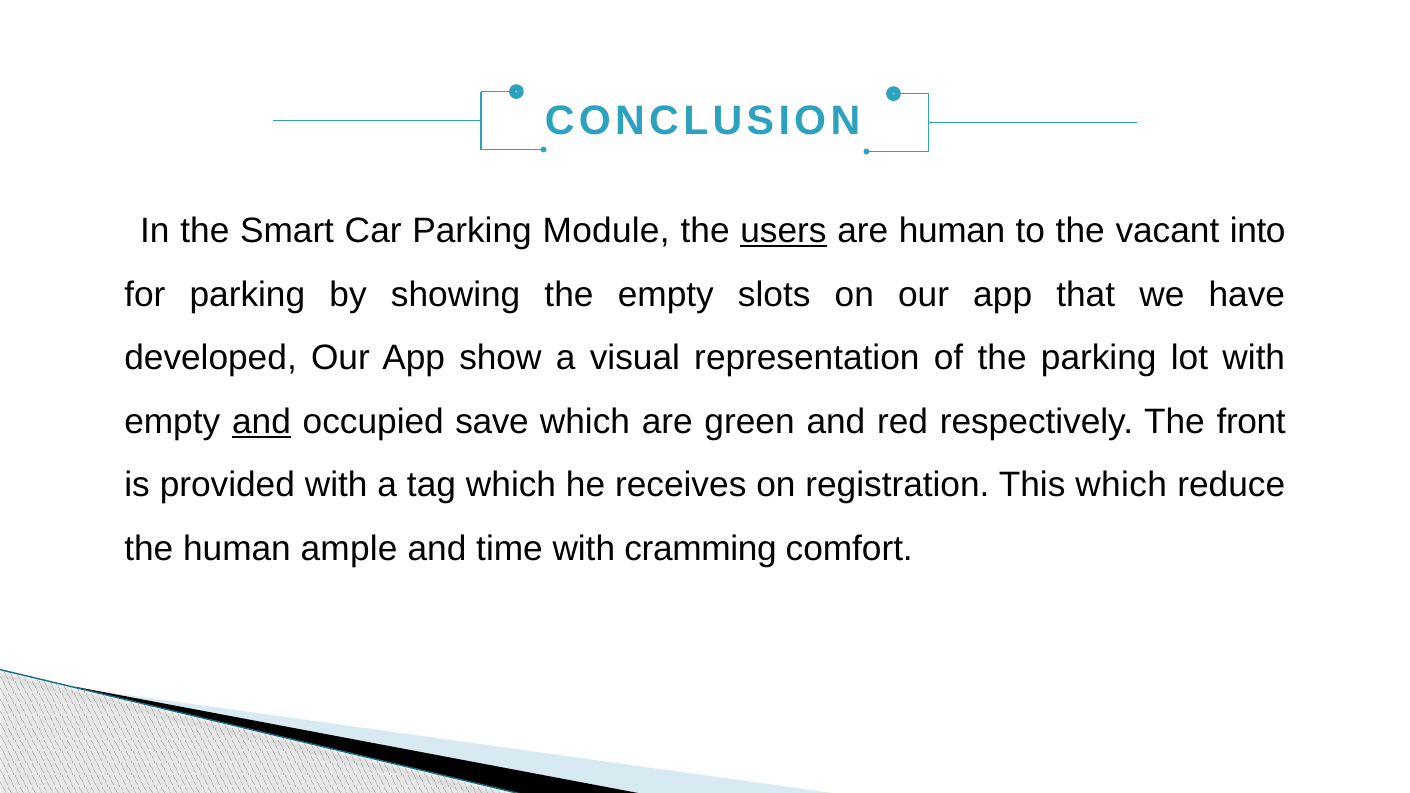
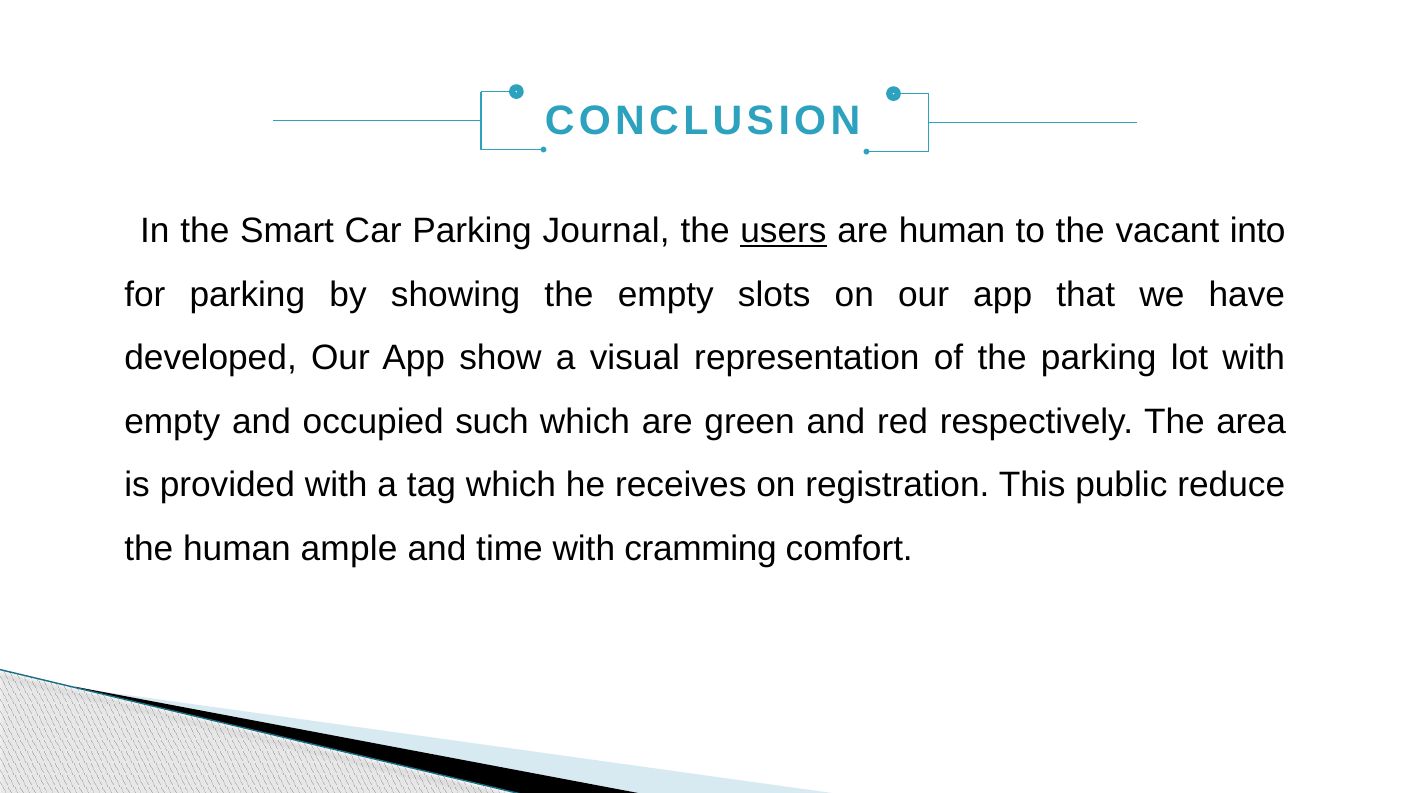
Module: Module -> Journal
and at (262, 422) underline: present -> none
save: save -> such
front: front -> area
This which: which -> public
